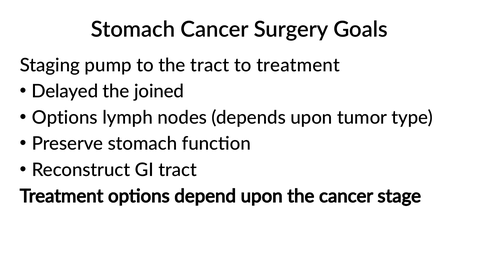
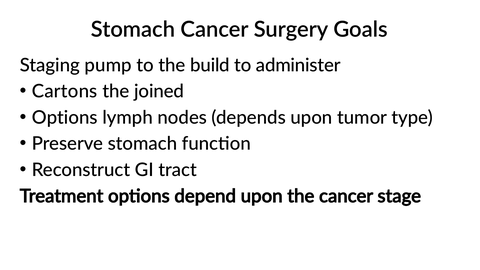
the tract: tract -> build
to treatment: treatment -> administer
Delayed: Delayed -> Cartons
